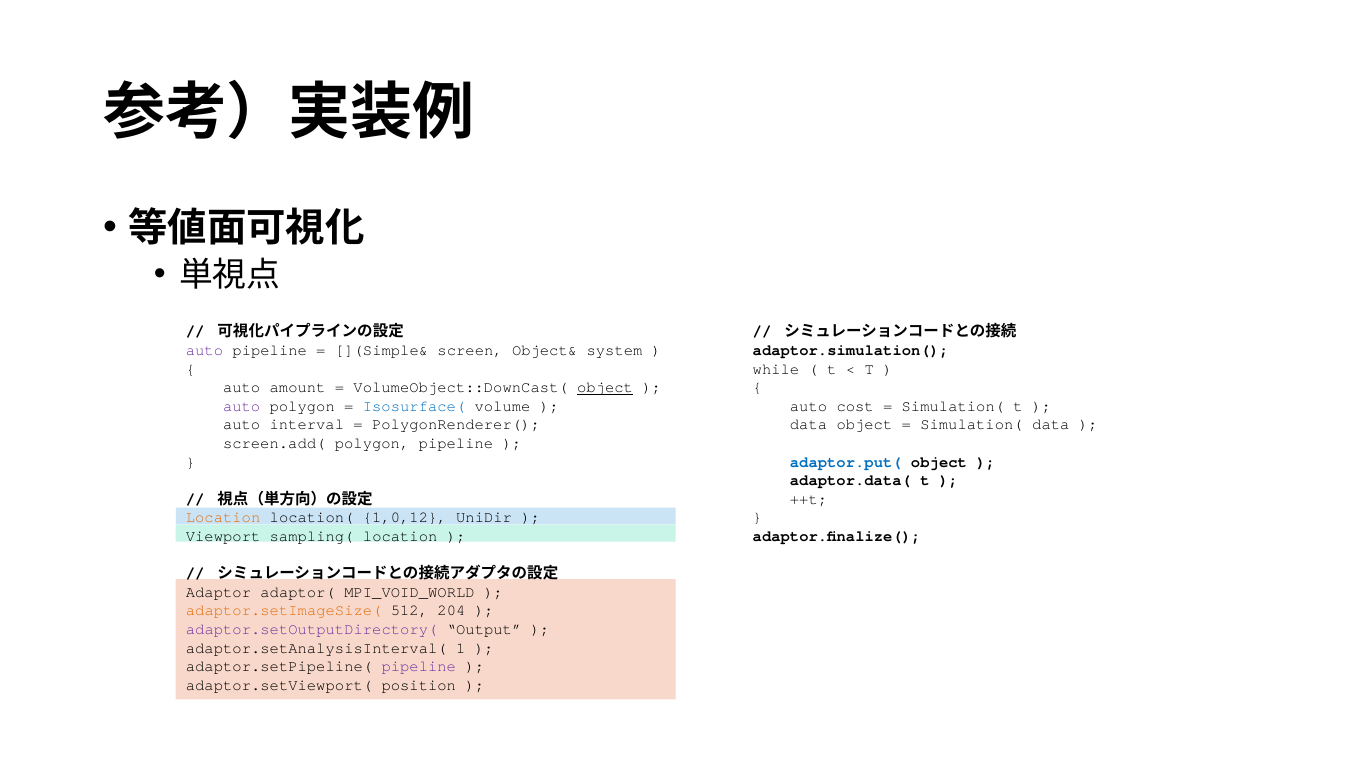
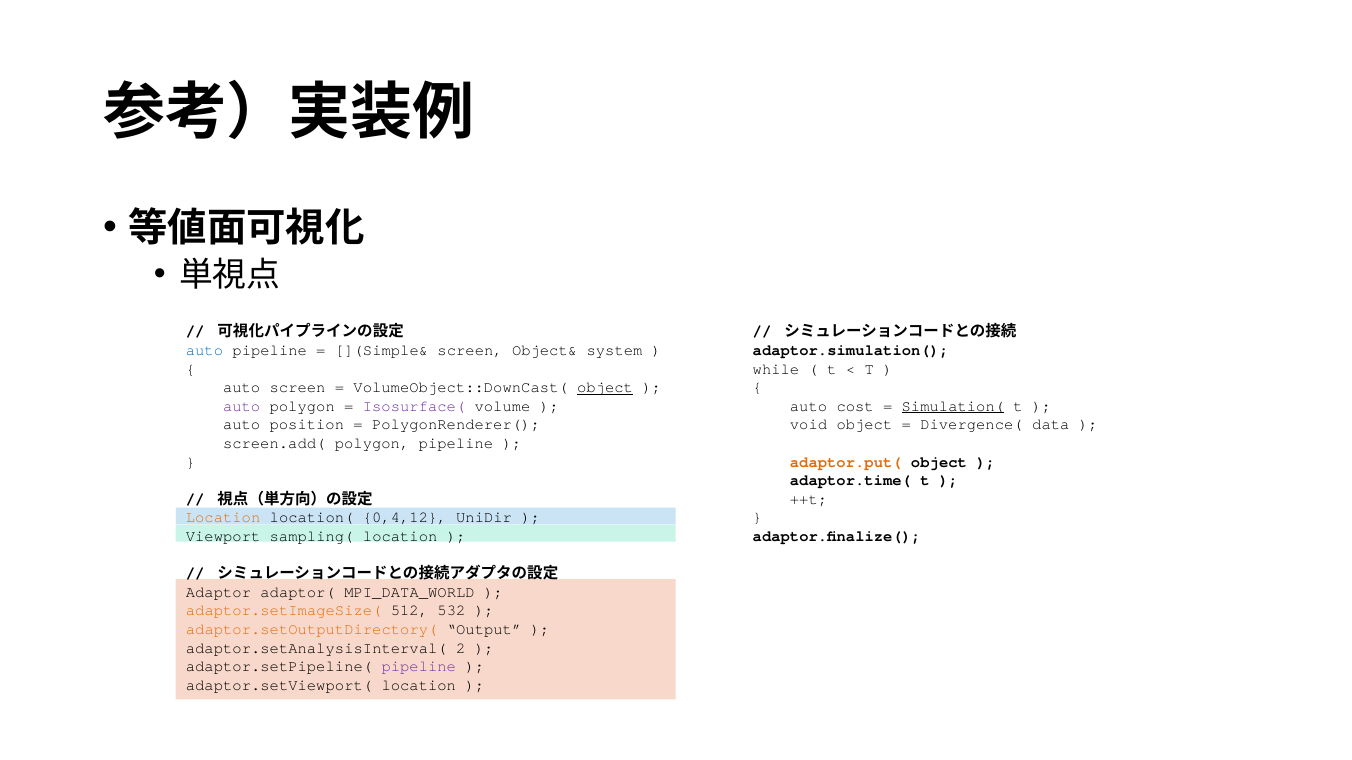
auto at (204, 351) colour: purple -> blue
auto amount: amount -> screen
Isosurface( colour: blue -> purple
Simulation( at (953, 407) underline: none -> present
interval: interval -> position
data at (809, 425): data -> void
Simulation( at (972, 425): Simulation( -> Divergence(
adaptor.put( colour: blue -> orange
adaptor.data(: adaptor.data( -> adaptor.time(
1,0,12: 1,0,12 -> 0,4,12
MPI_VOID_WORLD: MPI_VOID_WORLD -> MPI_DATA_WORLD
204: 204 -> 532
adaptor.setOutputDirectory( colour: purple -> orange
1: 1 -> 2
adaptor.setViewport( position: position -> location
